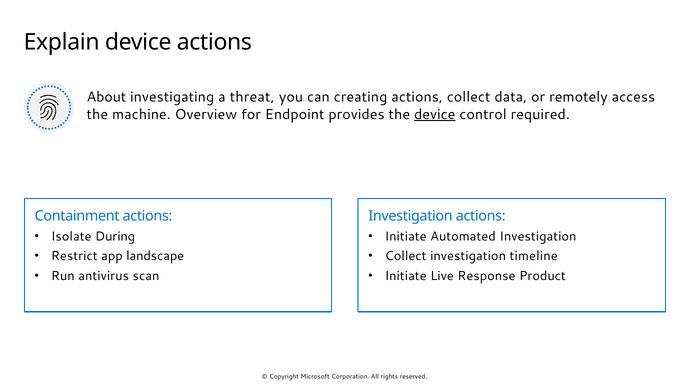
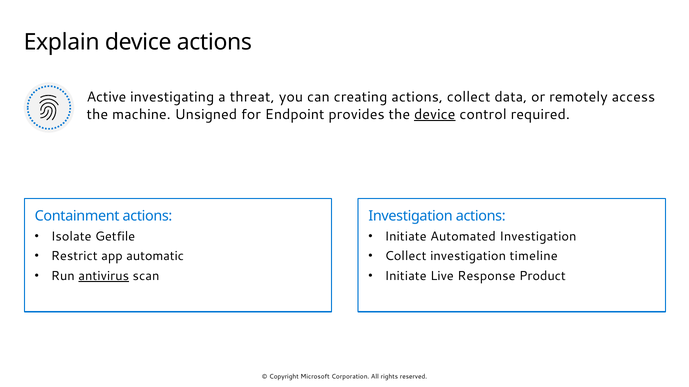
About: About -> Active
Overview: Overview -> Unsigned
During: During -> Getfile
landscape: landscape -> automatic
antivirus underline: none -> present
